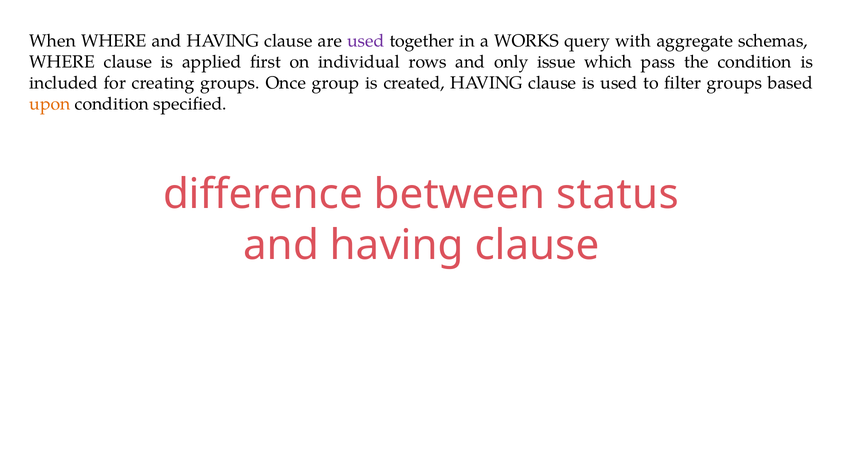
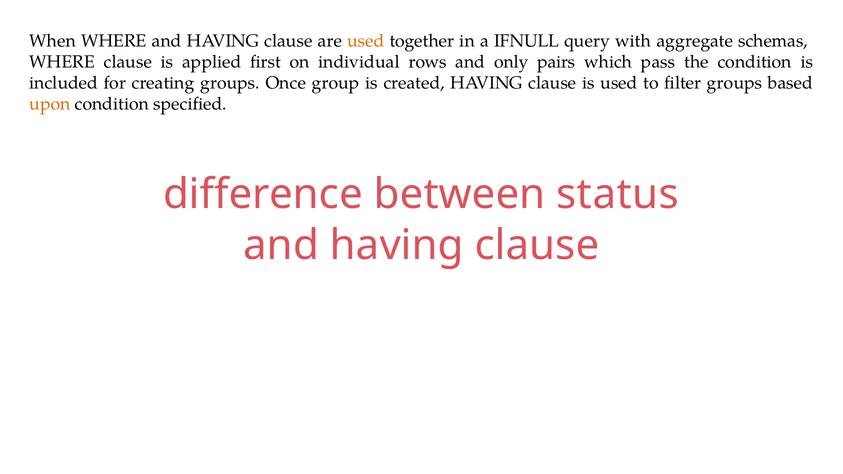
used at (366, 41) colour: purple -> orange
WORKS: WORKS -> IFNULL
issue: issue -> pairs
